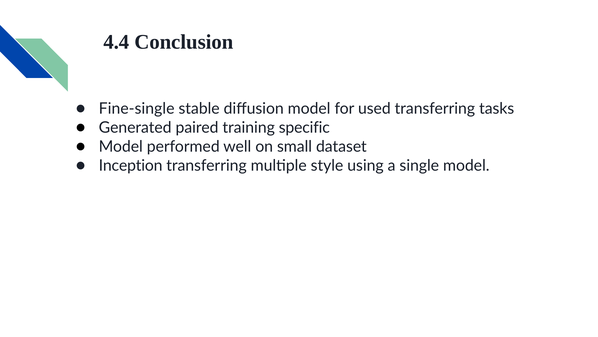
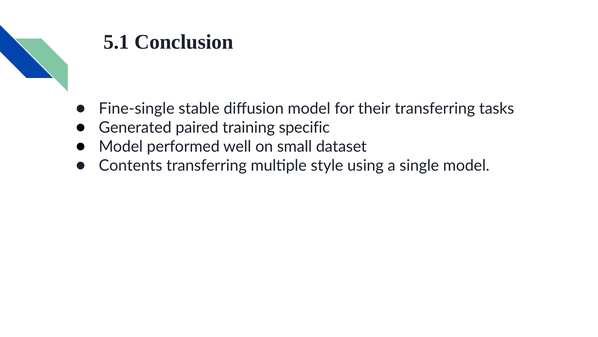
4.4: 4.4 -> 5.1
used: used -> their
Inception: Inception -> Contents
